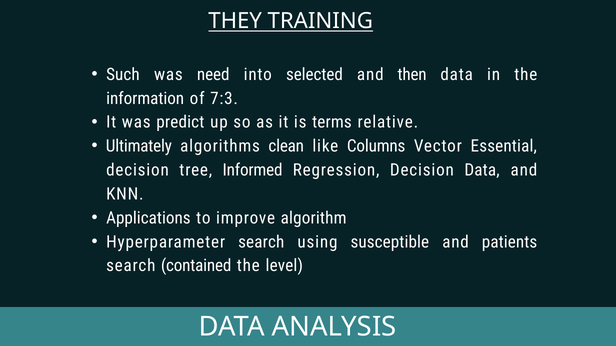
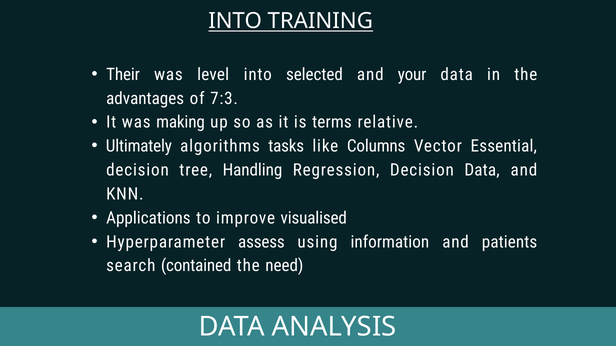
THEY at (235, 21): THEY -> INTO
Such: Such -> Their
need: need -> level
then: then -> your
information: information -> advantages
predict: predict -> making
clean: clean -> tasks
Informed: Informed -> Handling
algorithm: algorithm -> visualised
Hyperparameter search: search -> assess
susceptible: susceptible -> information
level: level -> need
